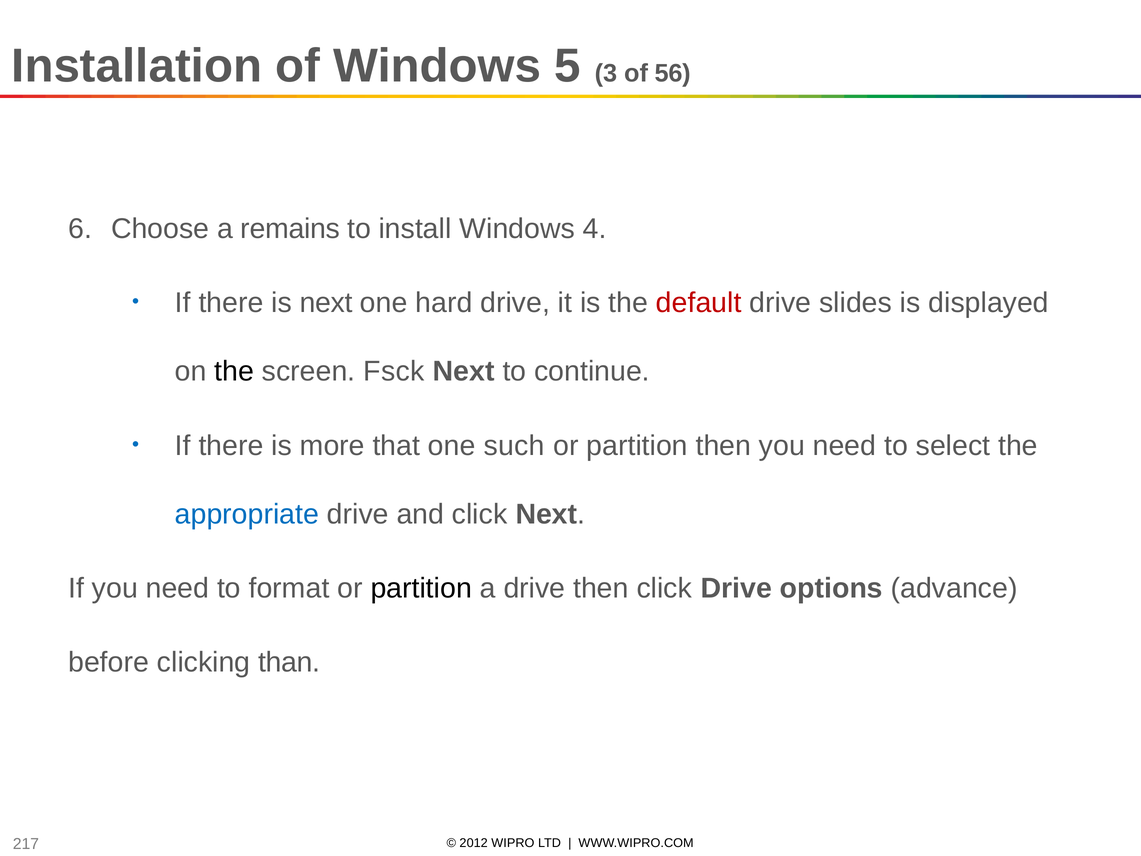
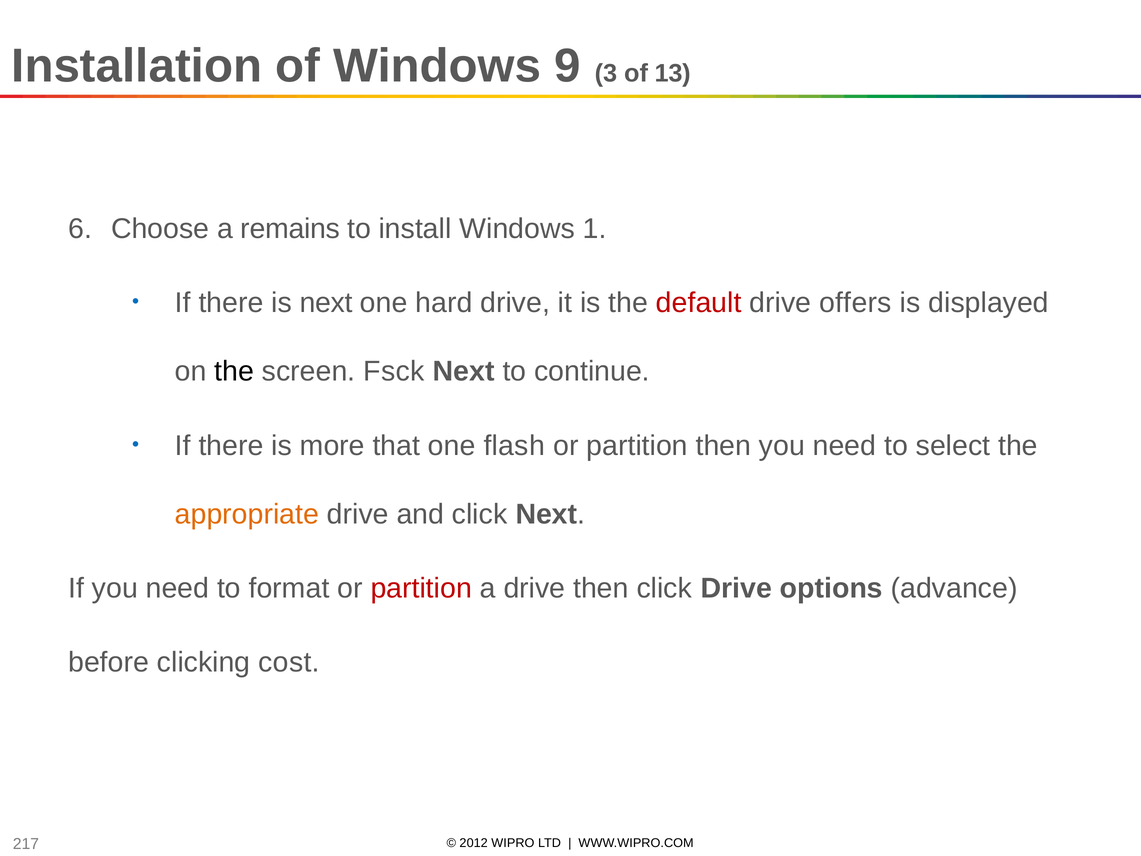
5: 5 -> 9
56: 56 -> 13
4: 4 -> 1
slides: slides -> offers
such: such -> flash
appropriate colour: blue -> orange
partition at (421, 588) colour: black -> red
than: than -> cost
